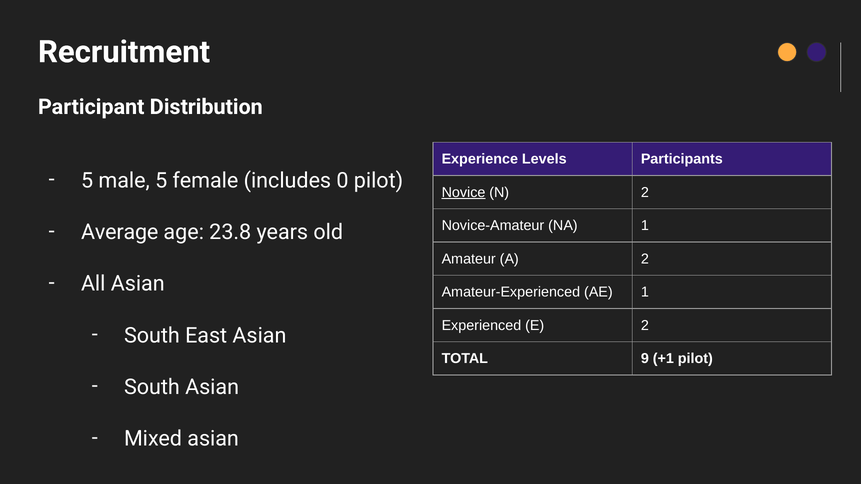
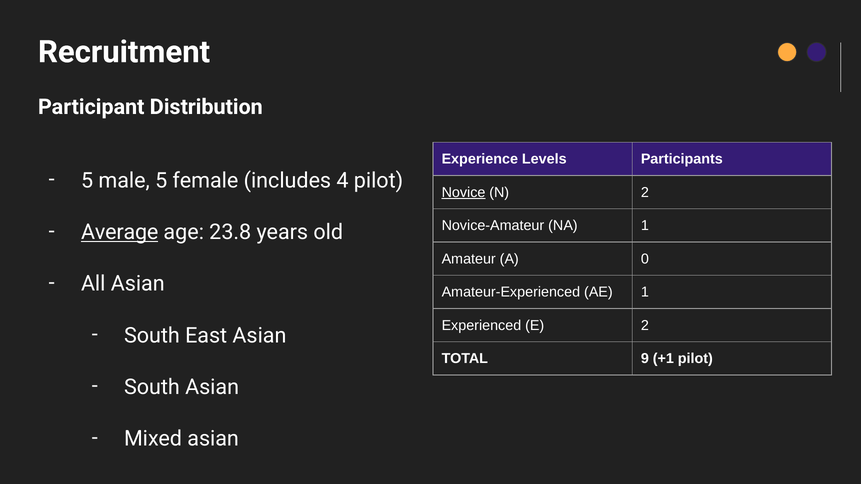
0: 0 -> 4
Average underline: none -> present
A 2: 2 -> 0
